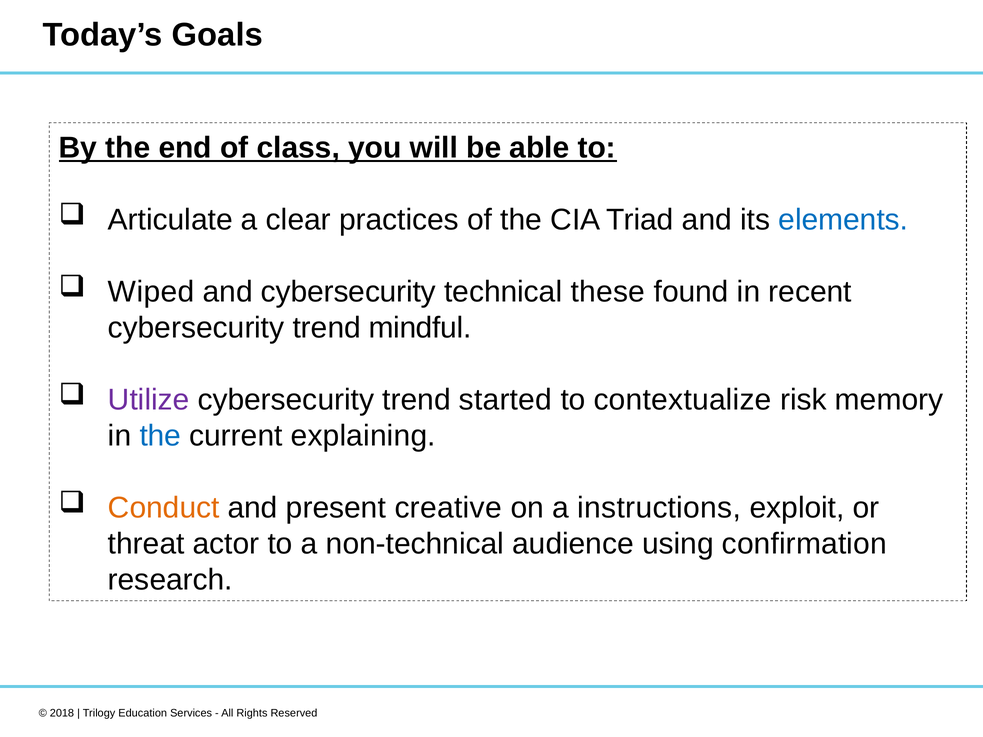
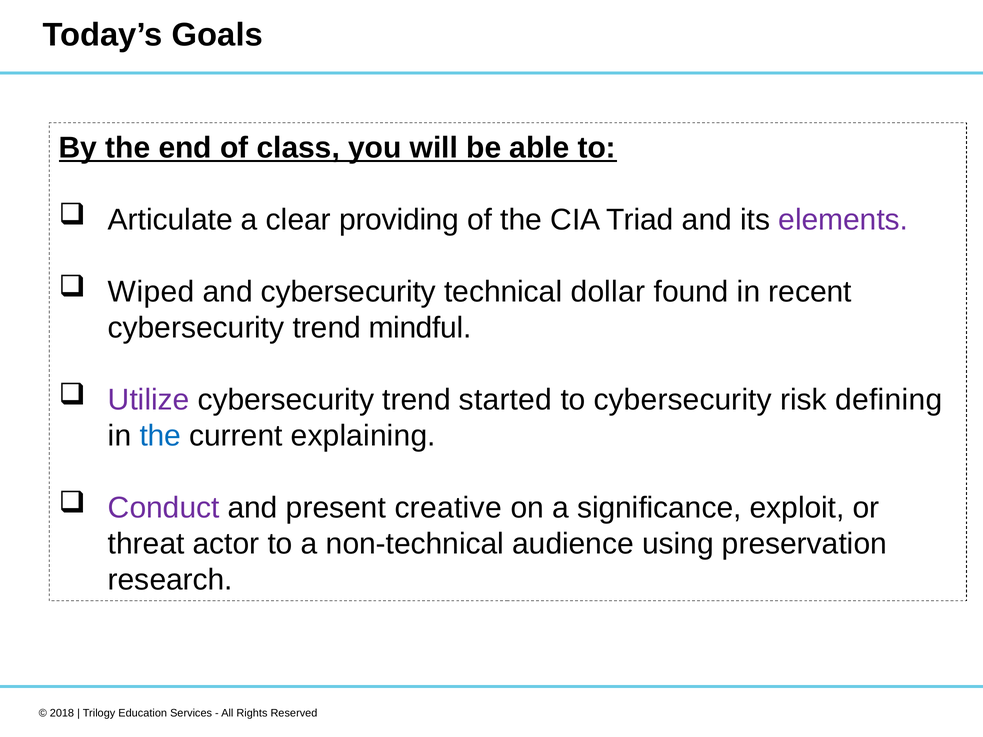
practices: practices -> providing
elements colour: blue -> purple
these: these -> dollar
to contextualize: contextualize -> cybersecurity
memory: memory -> defining
Conduct colour: orange -> purple
instructions: instructions -> significance
confirmation: confirmation -> preservation
